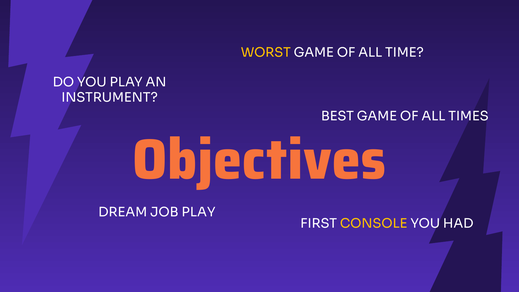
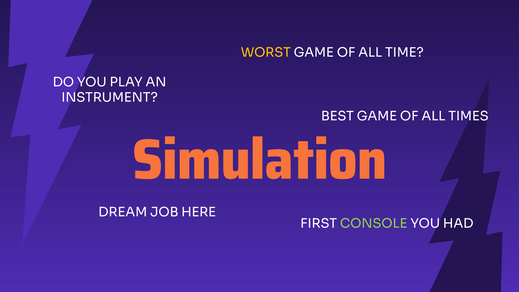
Objectives: Objectives -> Simulation
JOB PLAY: PLAY -> HERE
CONSOLE colour: yellow -> light green
